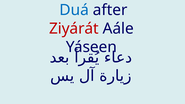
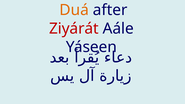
Duá colour: blue -> orange
